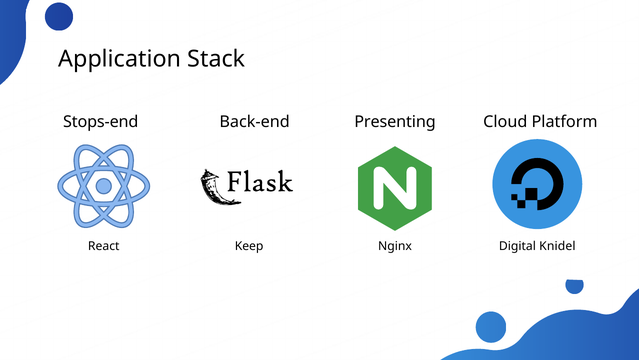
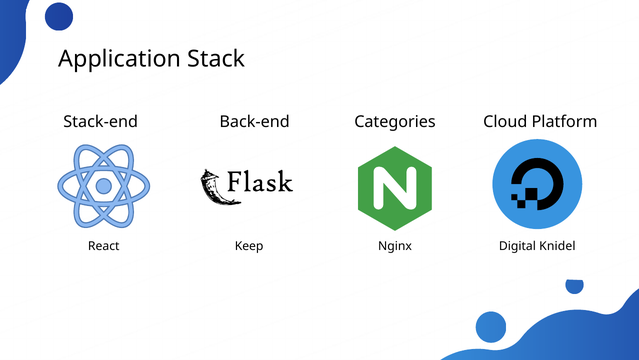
Stops-end: Stops-end -> Stack-end
Presenting: Presenting -> Categories
